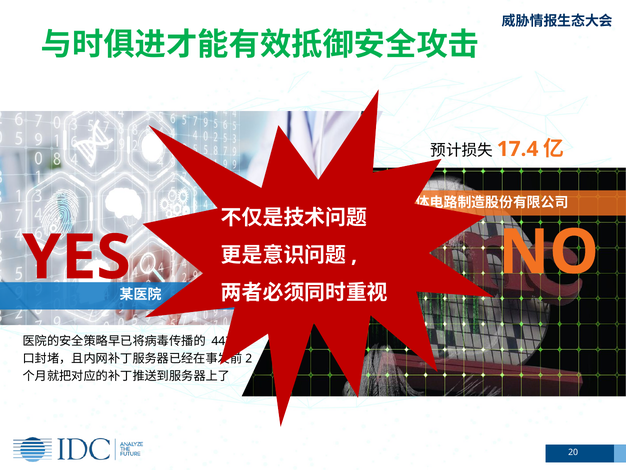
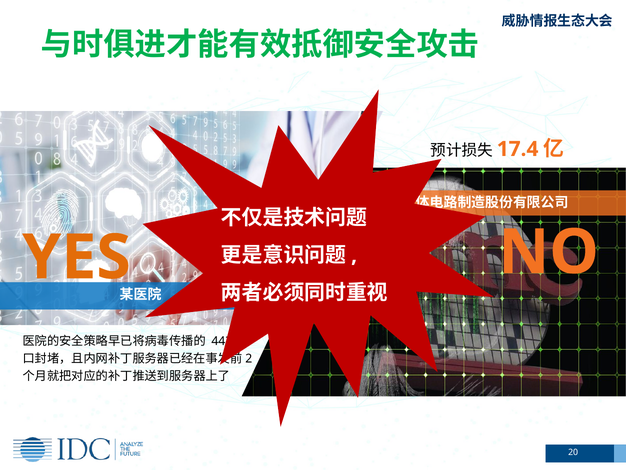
YES colour: red -> orange
